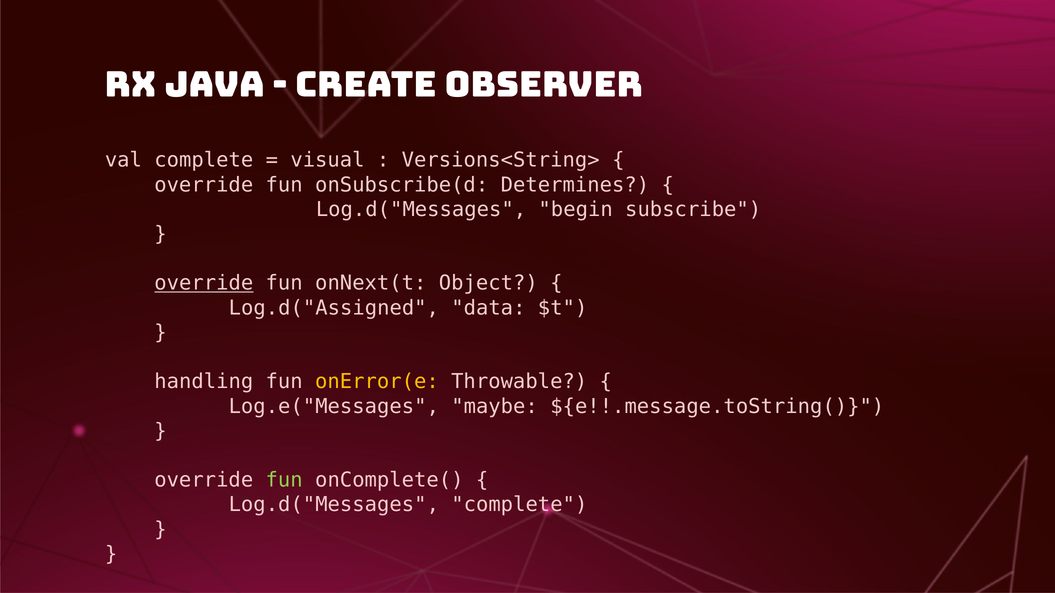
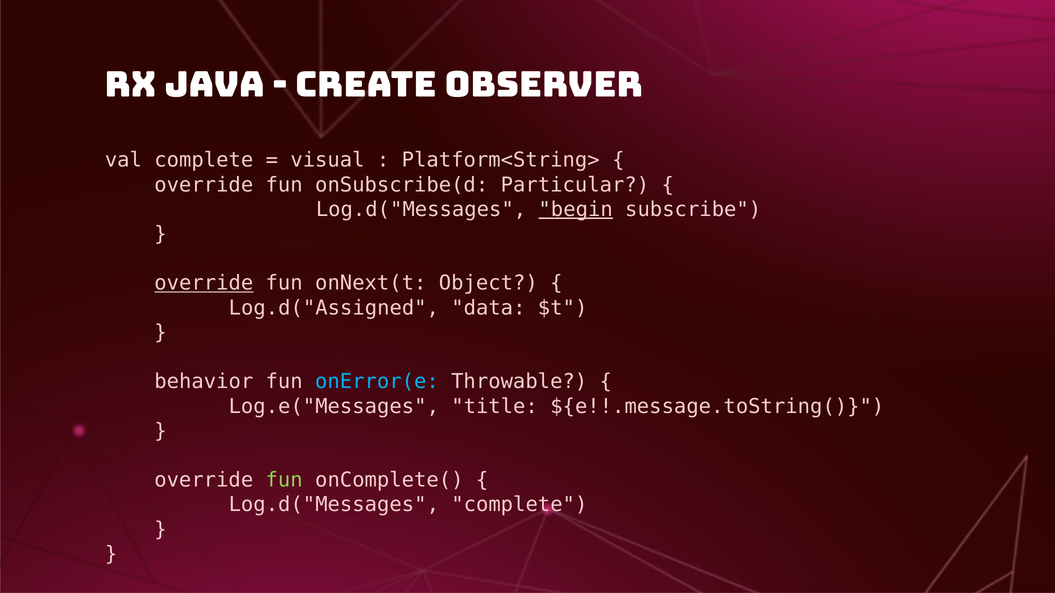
Versions<String>: Versions<String> -> Platform<String>
Determines: Determines -> Particular
begin underline: none -> present
handling: handling -> behavior
onError(e colour: yellow -> light blue
maybe: maybe -> title
